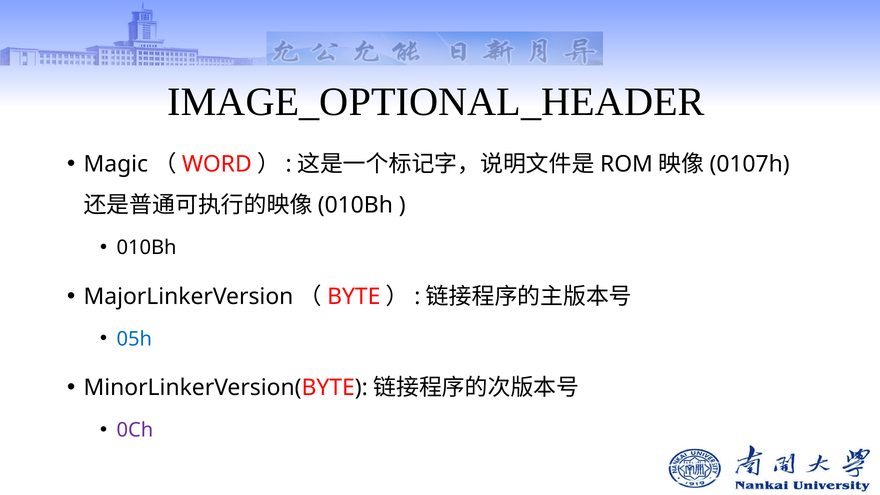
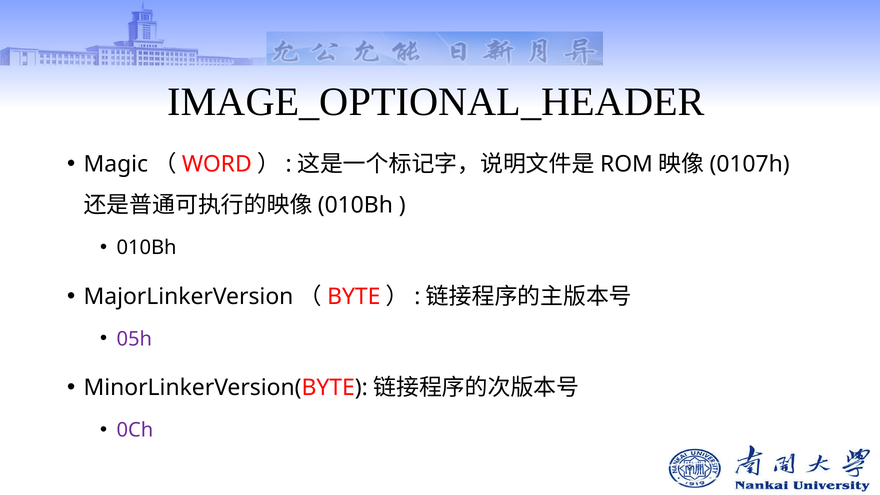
05h colour: blue -> purple
